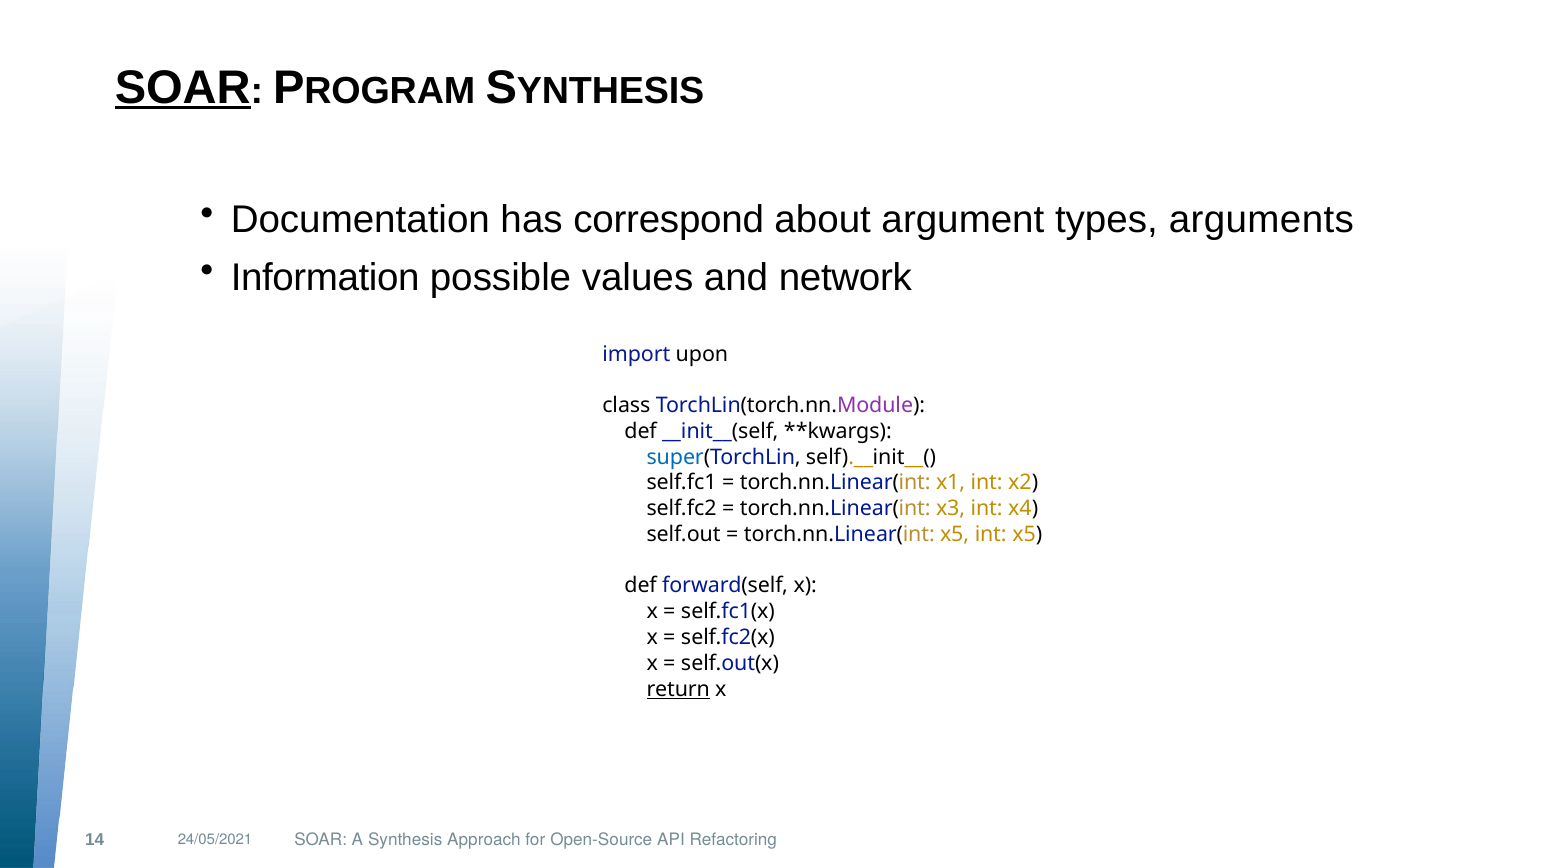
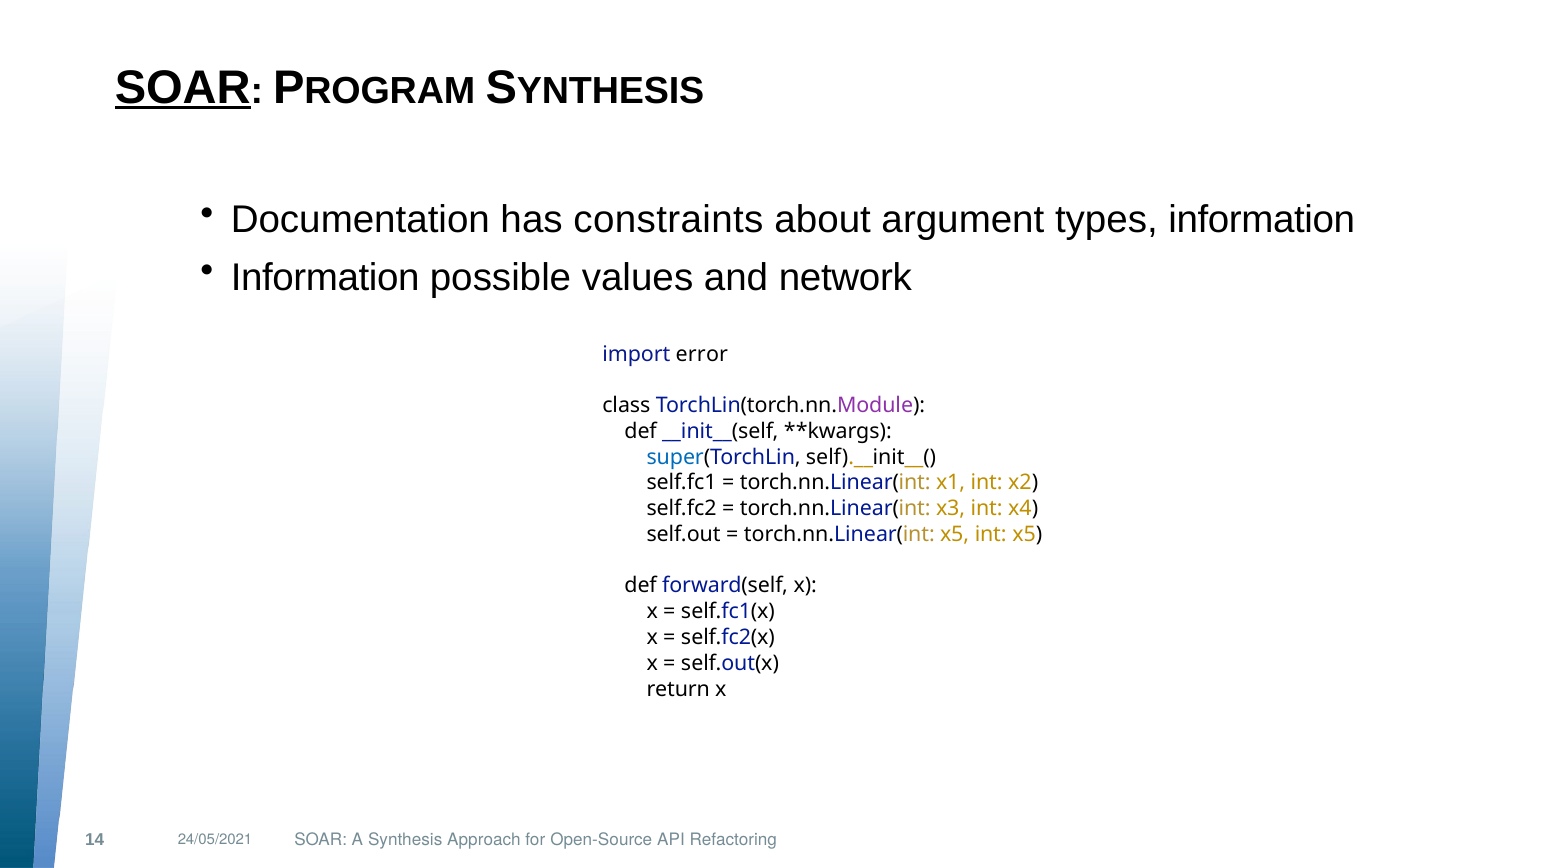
correspond: correspond -> constraints
types arguments: arguments -> information
upon: upon -> error
return underline: present -> none
